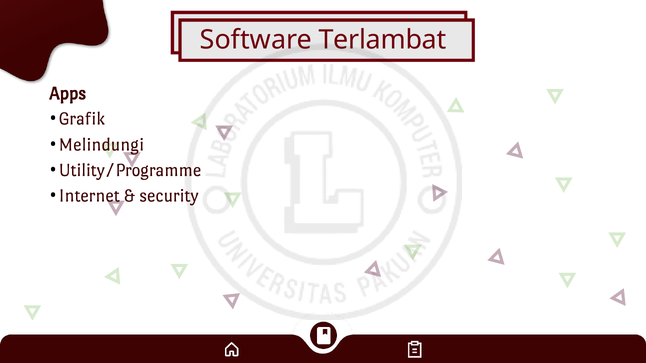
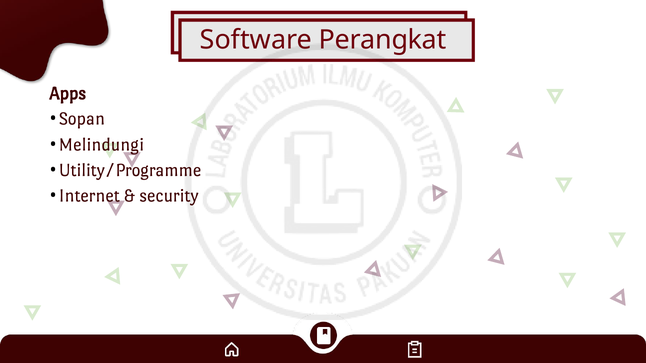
Terlambat: Terlambat -> Perangkat
Grafik: Grafik -> Sopan
